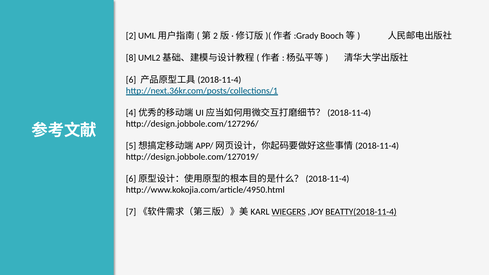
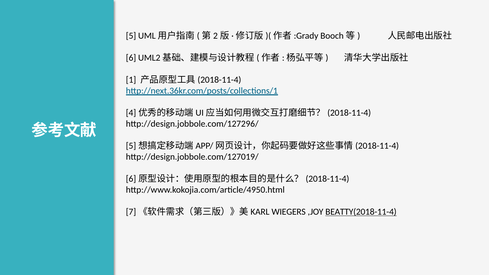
2: 2 -> 5
8: 8 -> 6
6: 6 -> 1
WIEGERS underline: present -> none
